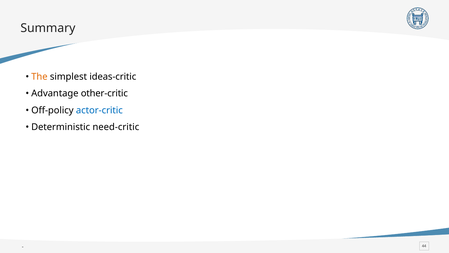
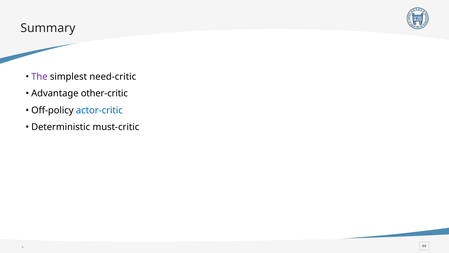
The colour: orange -> purple
ideas-critic: ideas-critic -> need-critic
need-critic: need-critic -> must-critic
